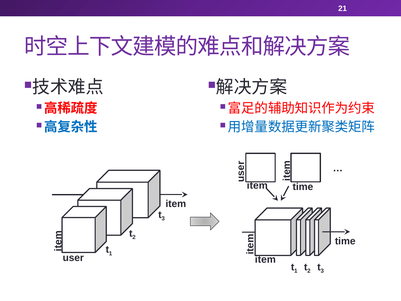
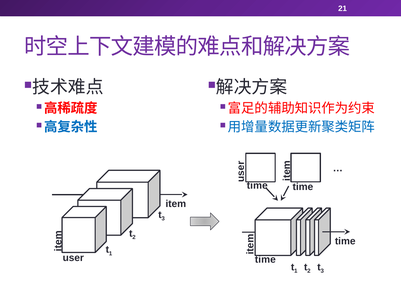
item at (257, 185): item -> time
item at (265, 259): item -> time
